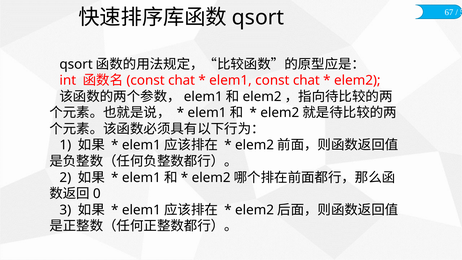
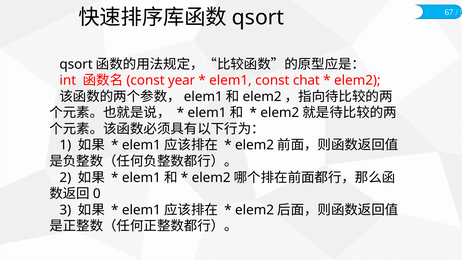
chat at (182, 80): chat -> year
